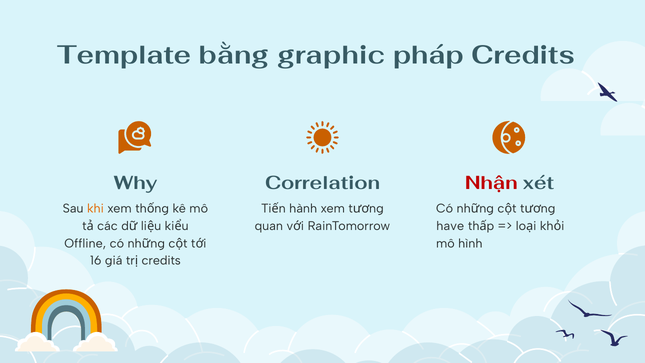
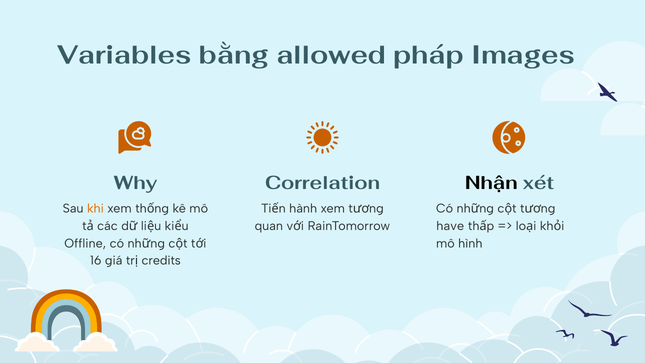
Template: Template -> Variables
graphic: graphic -> allowed
pháp Credits: Credits -> Images
Nhận colour: red -> black
